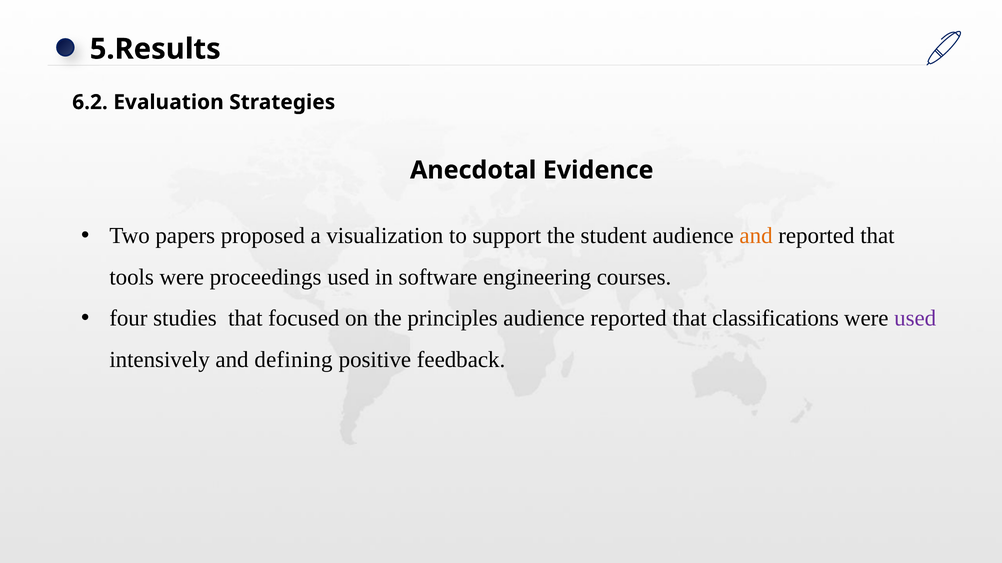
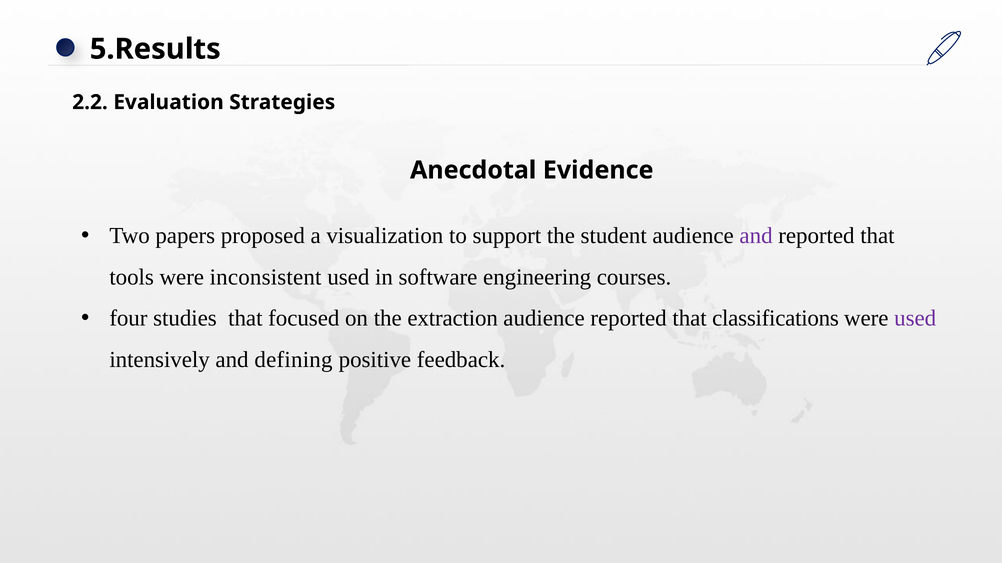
6.2: 6.2 -> 2.2
and at (756, 236) colour: orange -> purple
proceedings: proceedings -> inconsistent
principles: principles -> extraction
